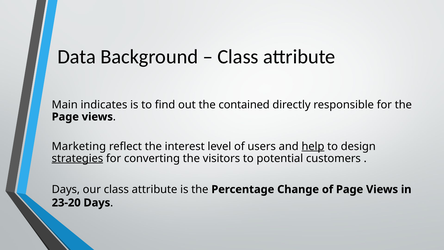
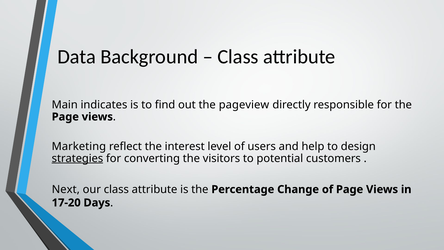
contained: contained -> pageview
help underline: present -> none
Days at (66, 189): Days -> Next
23-20: 23-20 -> 17-20
